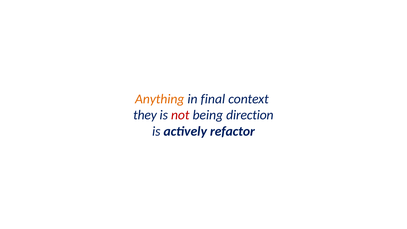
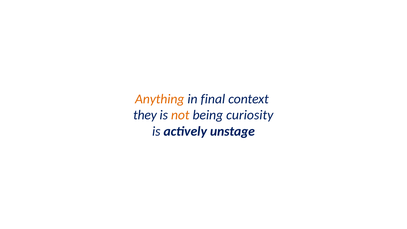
not colour: red -> orange
direction: direction -> curiosity
refactor: refactor -> unstage
